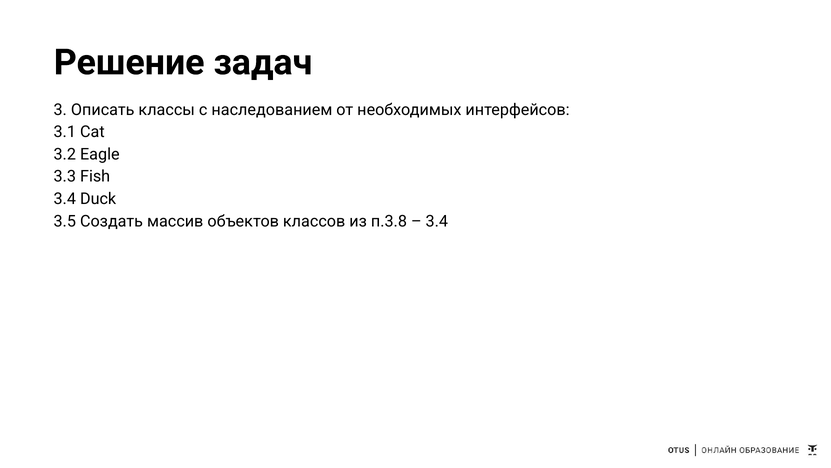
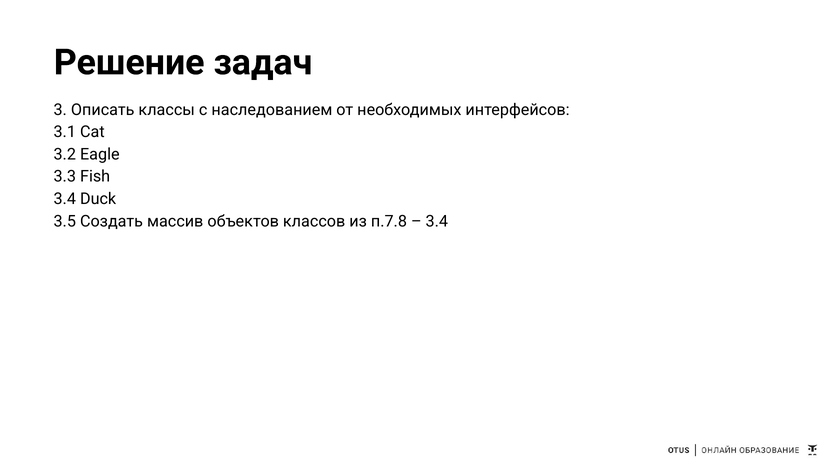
п.3.8: п.3.8 -> п.7.8
